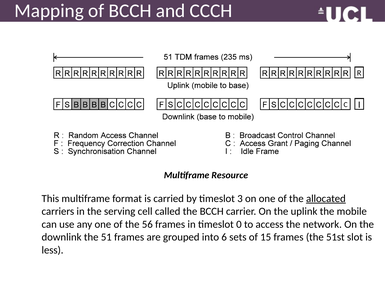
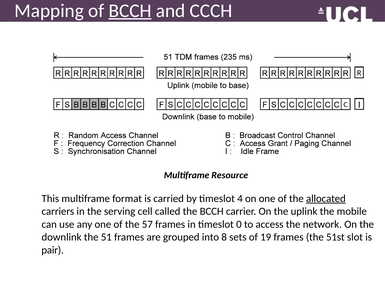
BCCH at (130, 11) underline: none -> present
3: 3 -> 4
56: 56 -> 57
6: 6 -> 8
15: 15 -> 19
less: less -> pair
